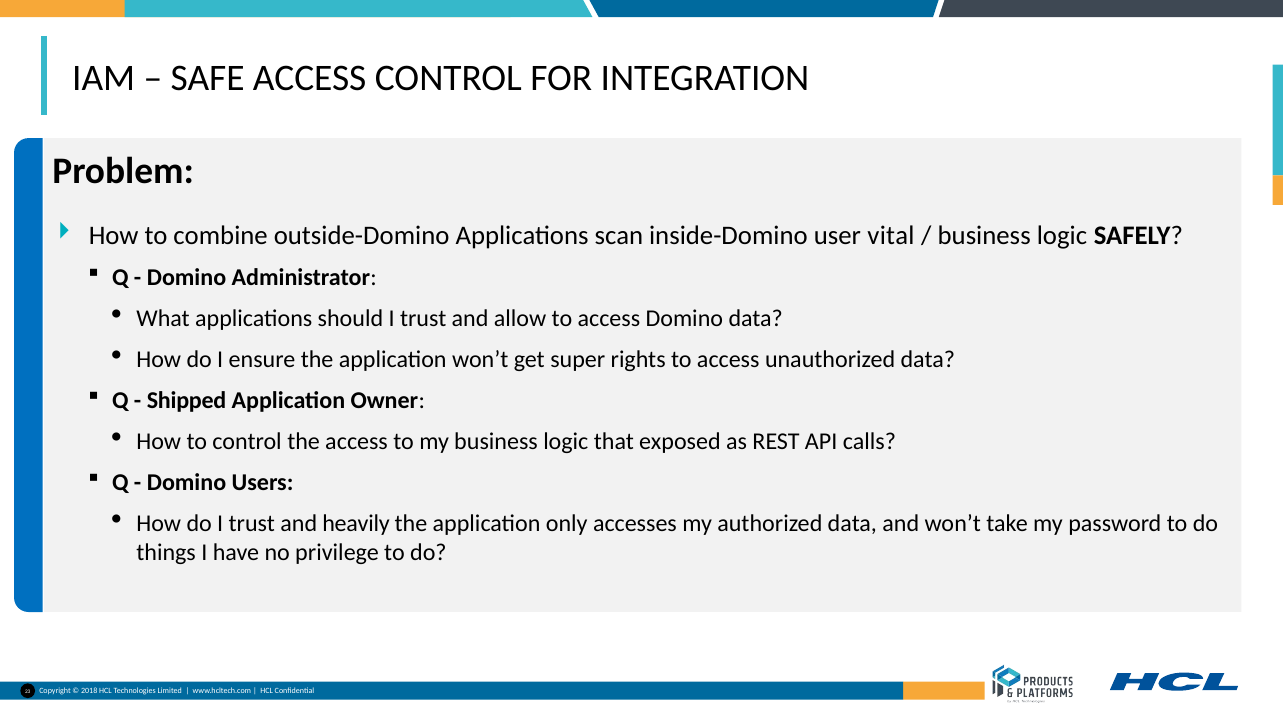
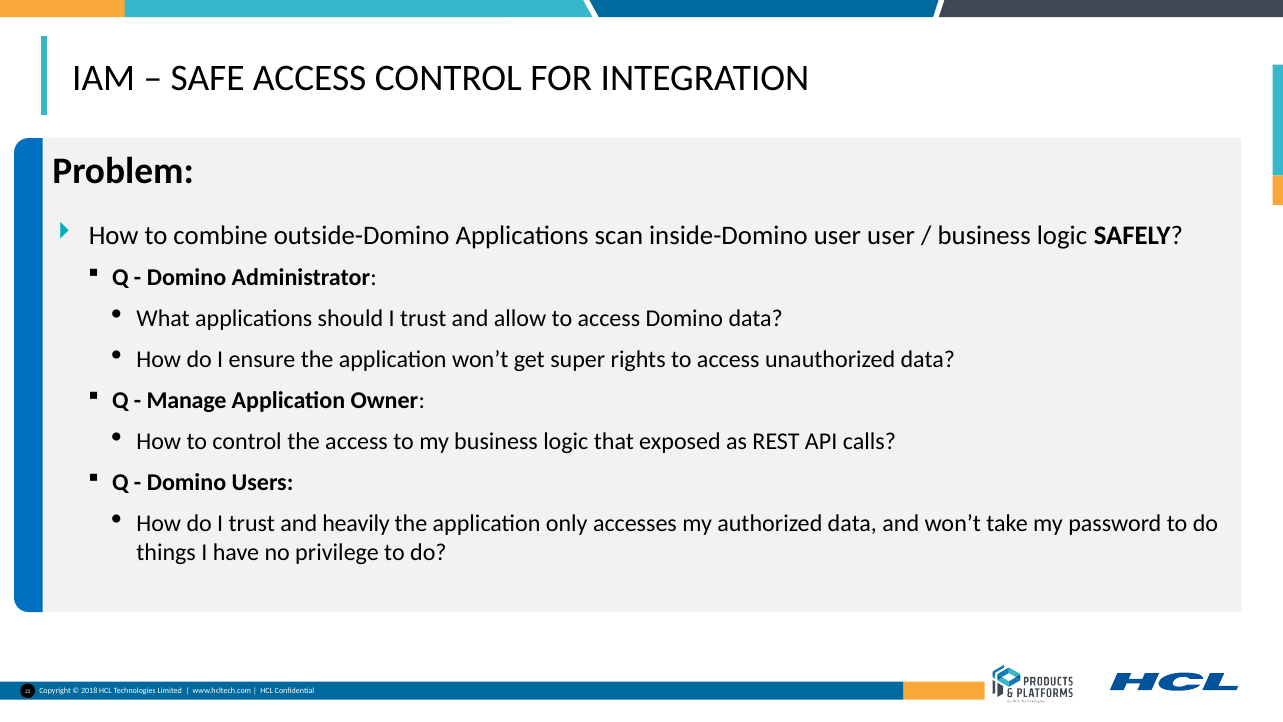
user vital: vital -> user
Shipped: Shipped -> Manage
